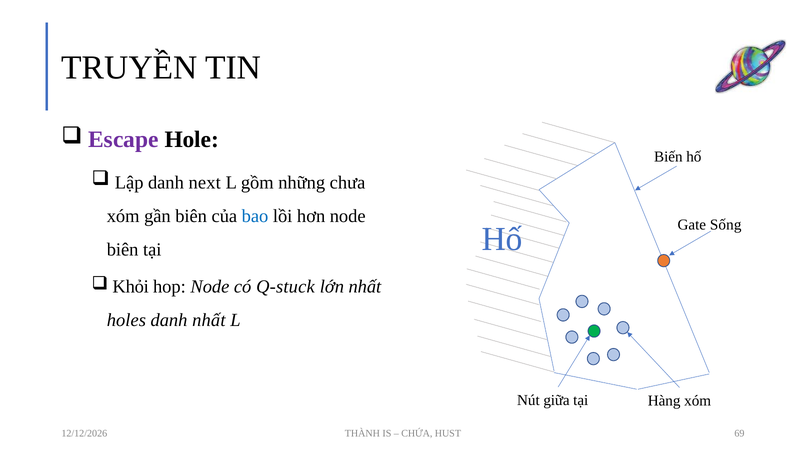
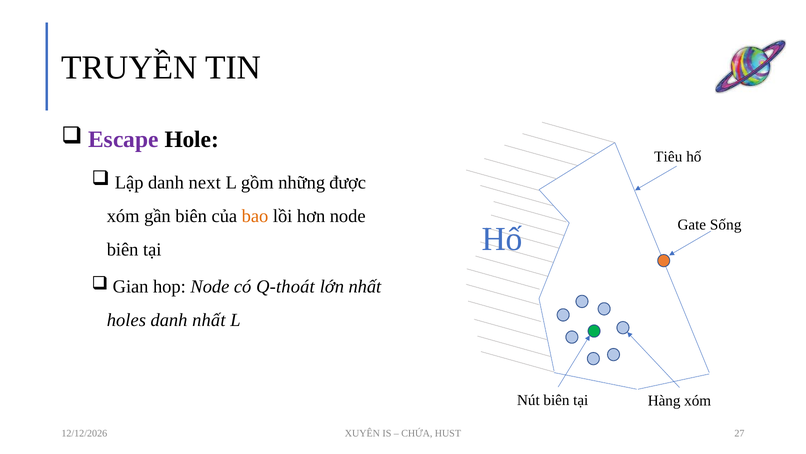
Biến: Biến -> Tiêu
chưa: chưa -> được
bao colour: blue -> orange
Khỏi: Khỏi -> Gian
Q-stuck: Q-stuck -> Q-thoát
Nút giữa: giữa -> biên
THÀNH: THÀNH -> XUYÊN
69: 69 -> 27
